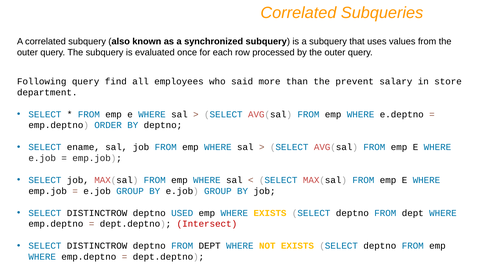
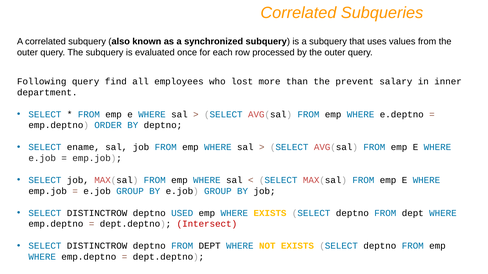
said: said -> lost
store: store -> inner
